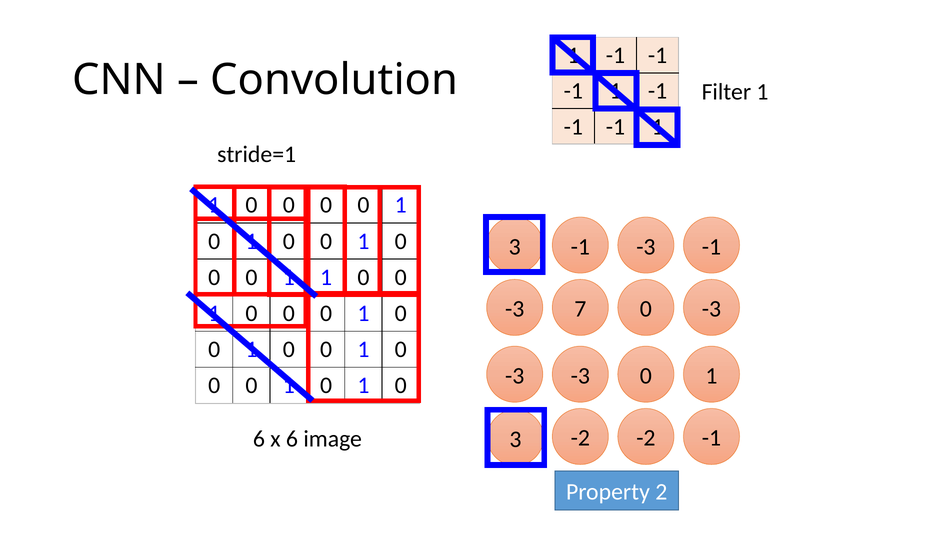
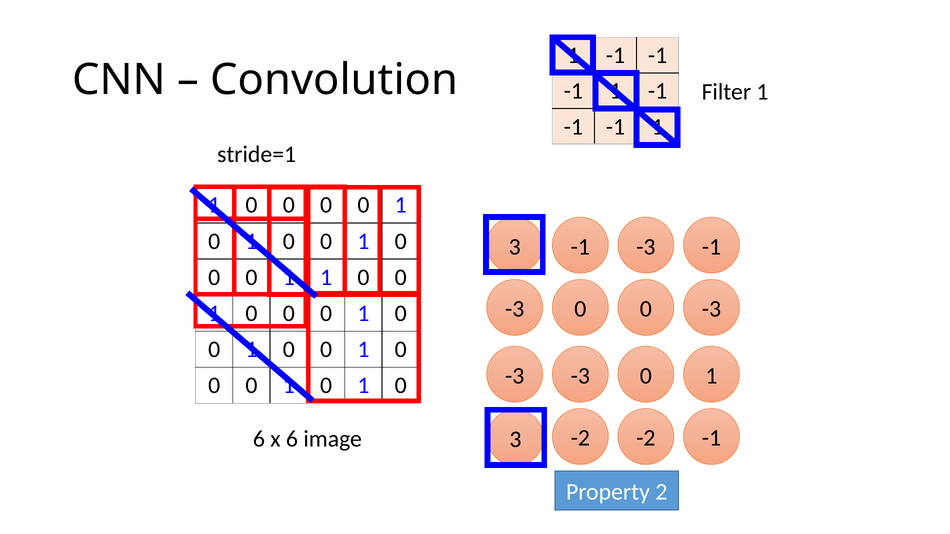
7 at (580, 309): 7 -> 0
